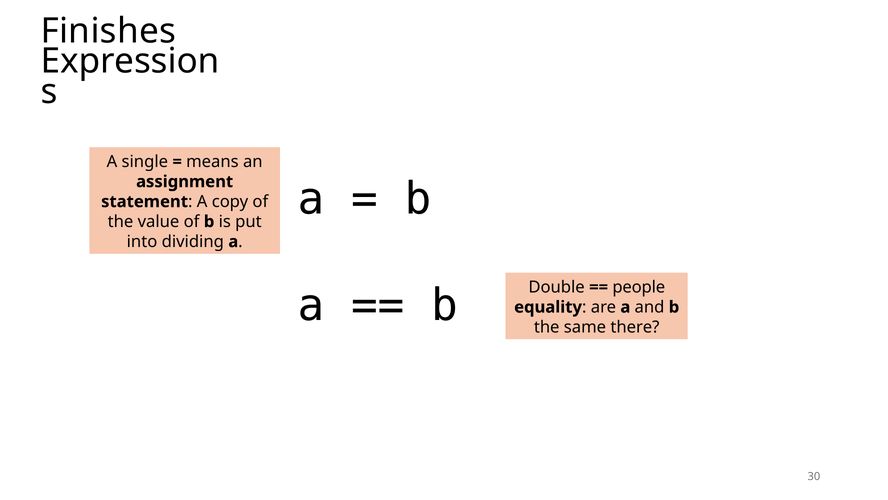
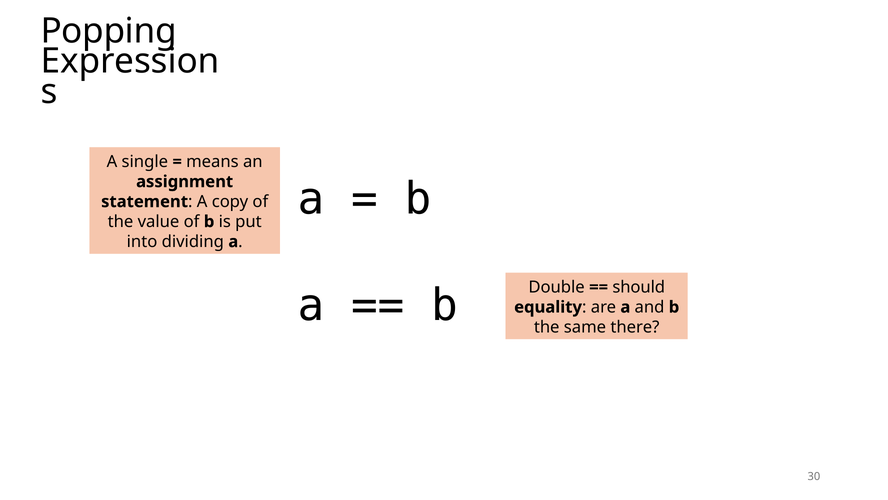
Finishes: Finishes -> Popping
people: people -> should
